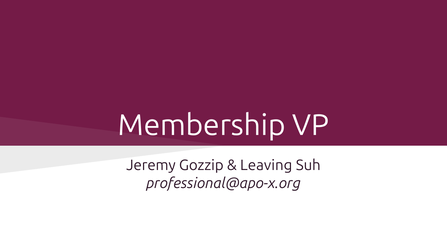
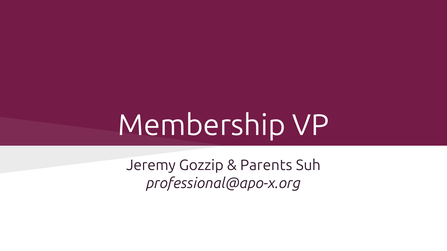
Leaving: Leaving -> Parents
